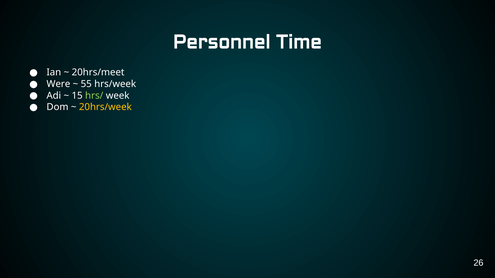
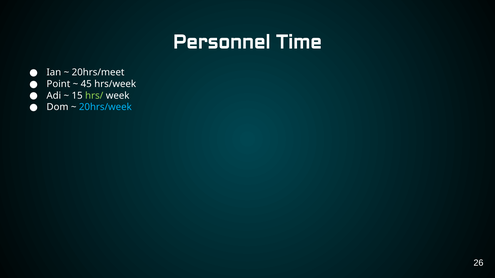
Were: Were -> Point
55: 55 -> 45
20hrs/week colour: yellow -> light blue
